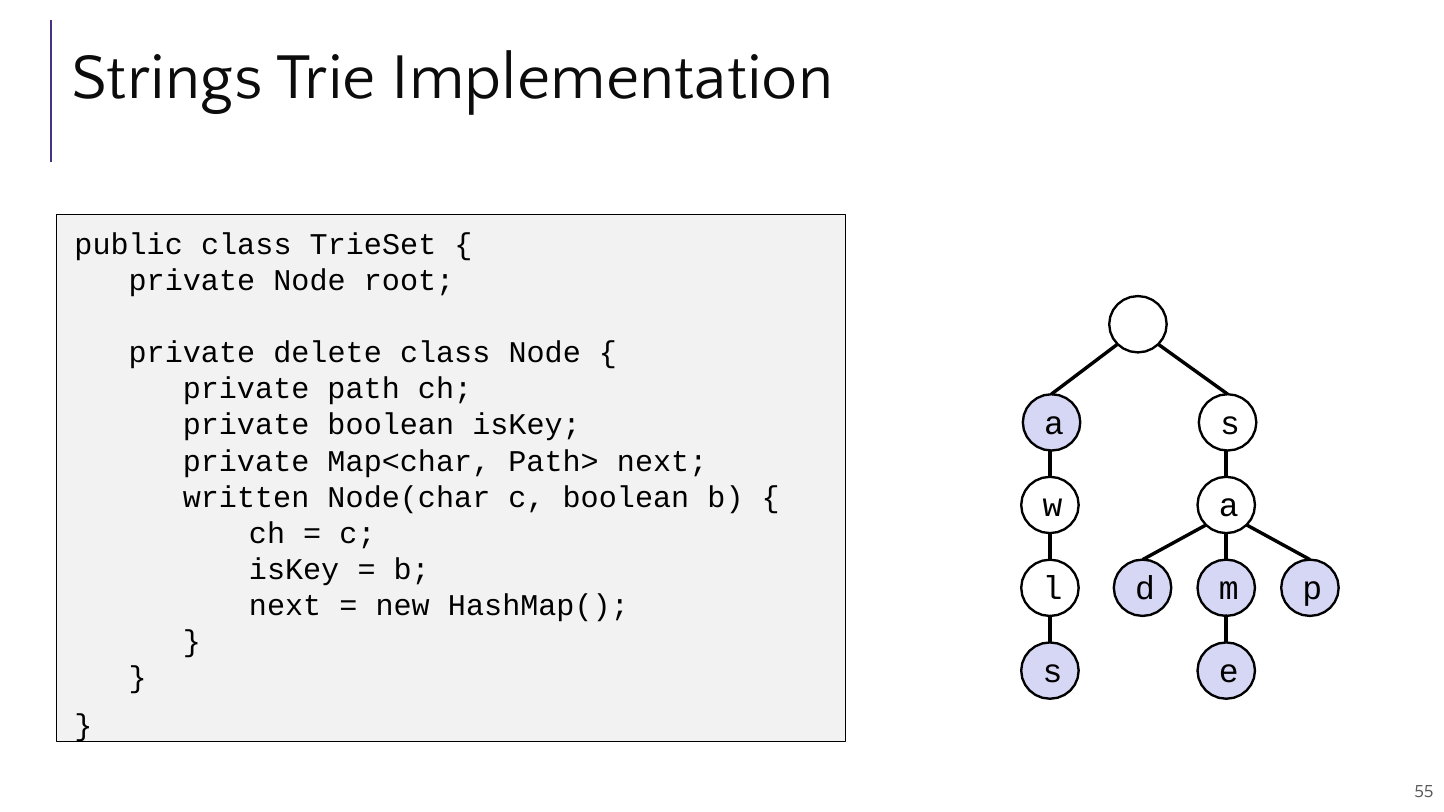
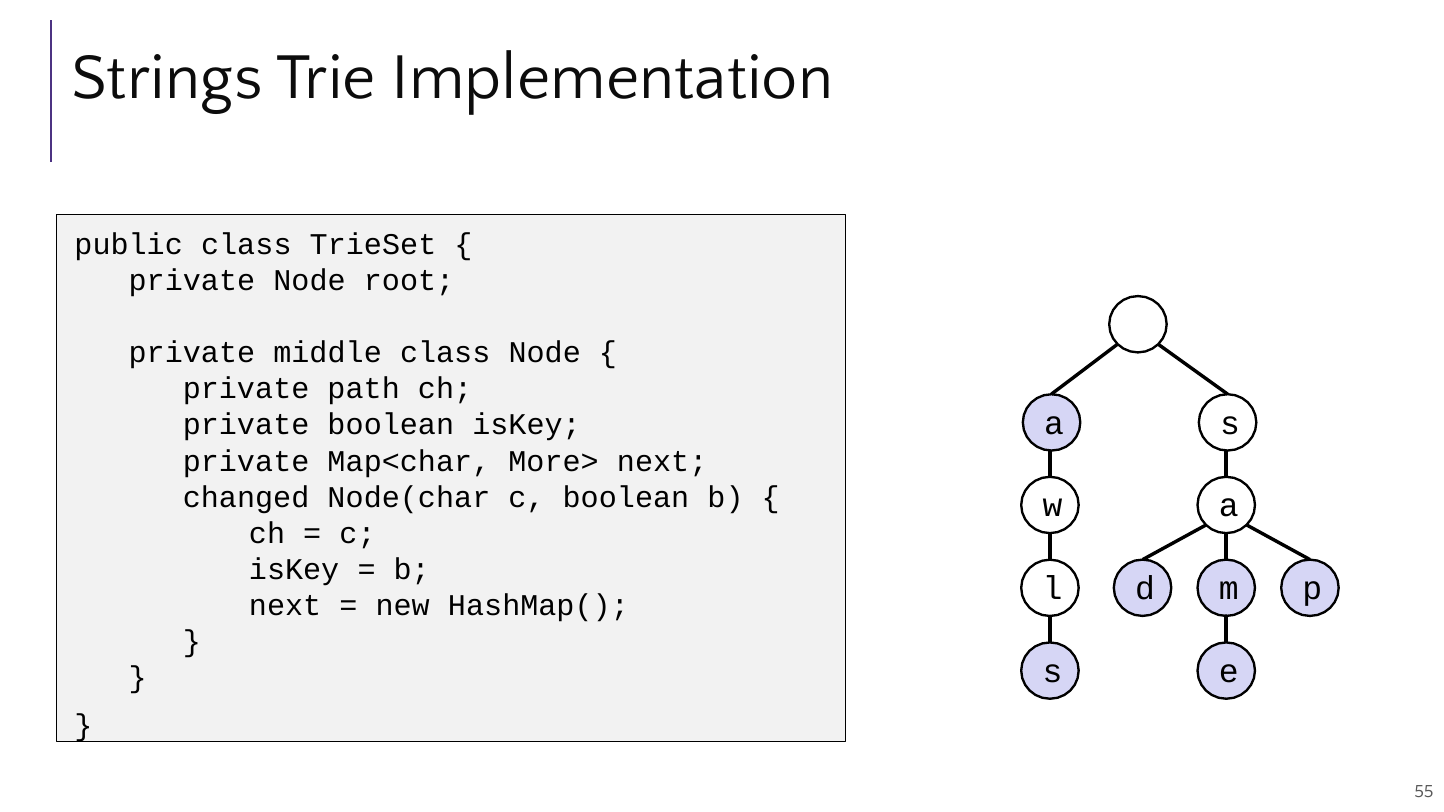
delete: delete -> middle
Path>: Path> -> More>
written: written -> changed
